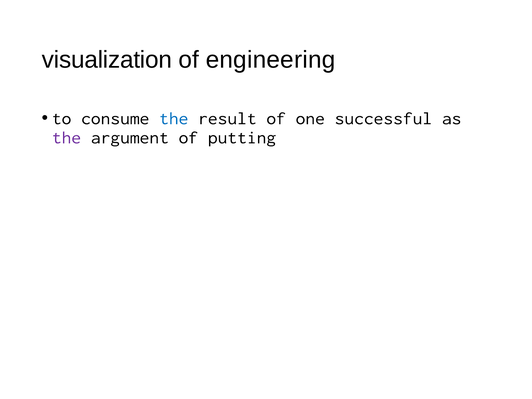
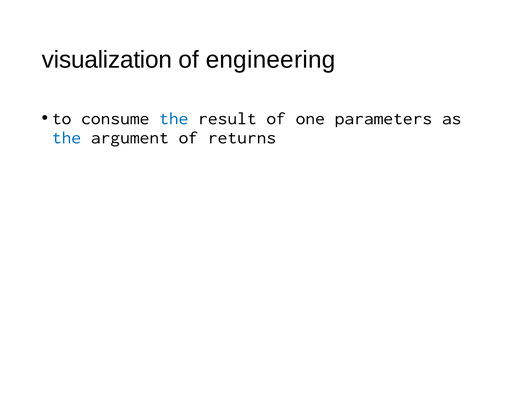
successful: successful -> parameters
the at (66, 137) colour: purple -> blue
putting: putting -> returns
